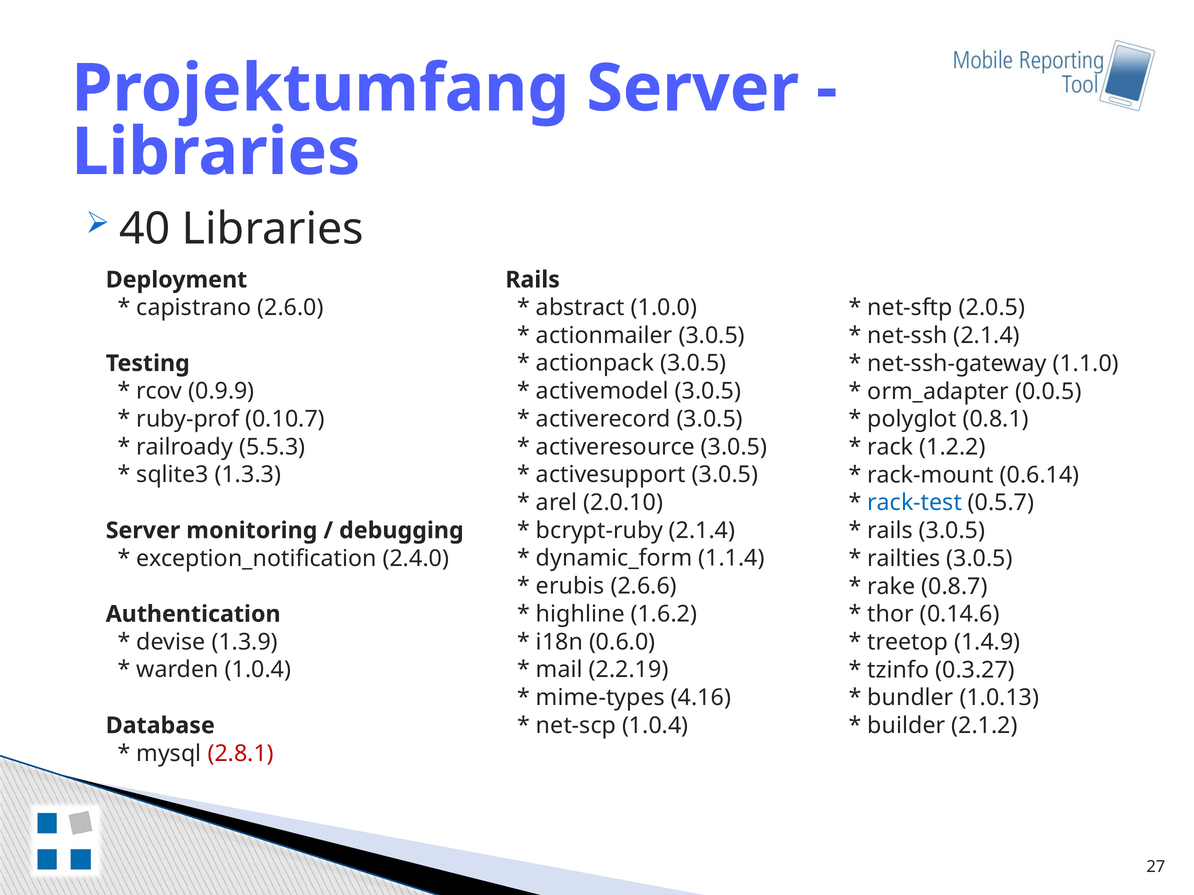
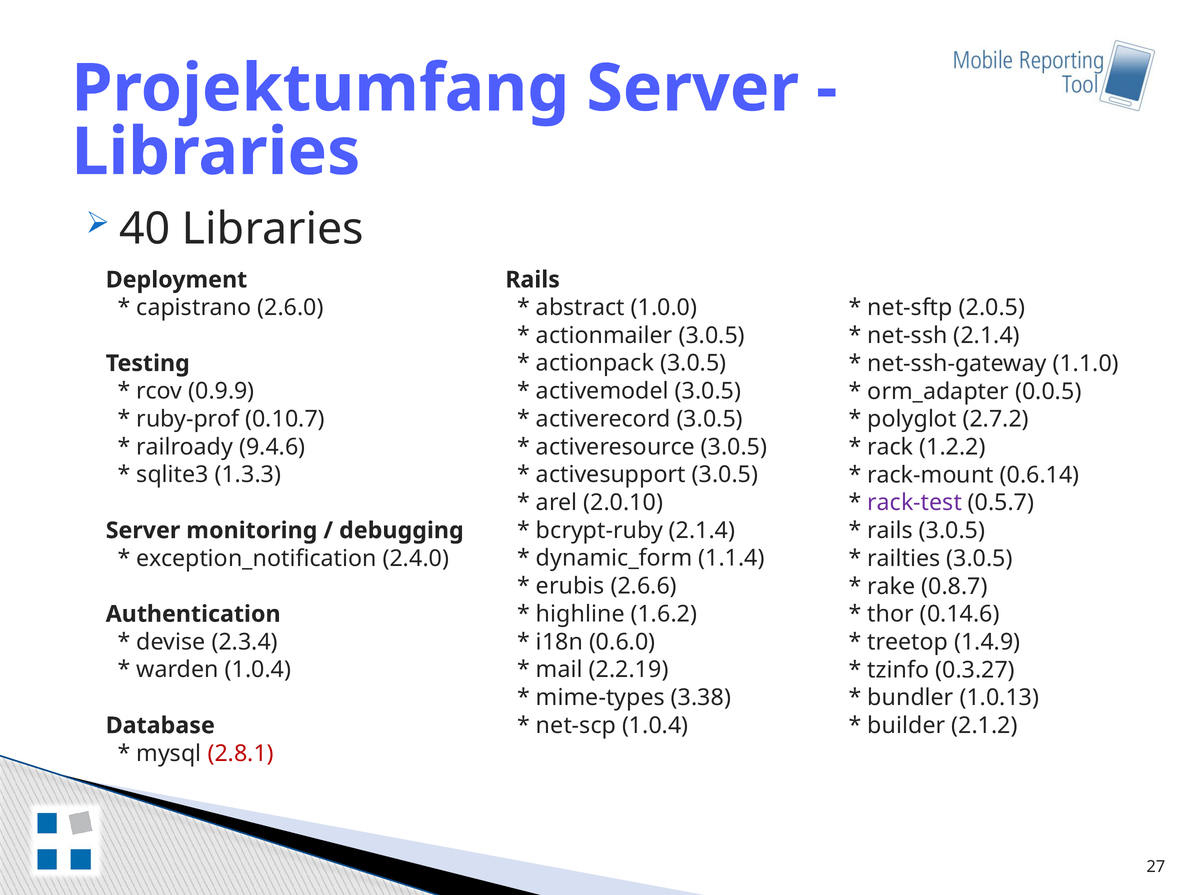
0.8.1: 0.8.1 -> 2.7.2
5.5.3: 5.5.3 -> 9.4.6
rack-test colour: blue -> purple
1.3.9: 1.3.9 -> 2.3.4
4.16: 4.16 -> 3.38
